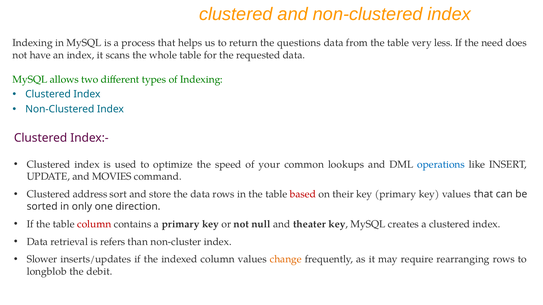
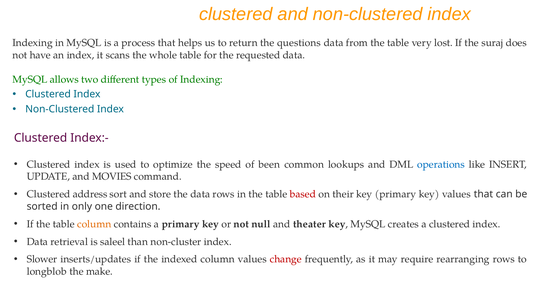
less: less -> lost
need: need -> suraj
your: your -> been
column at (94, 224) colour: red -> orange
refers: refers -> saleel
change colour: orange -> red
debit: debit -> make
